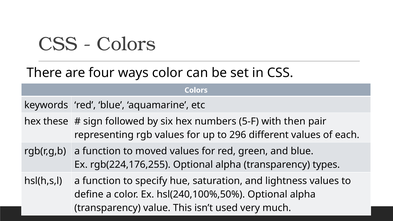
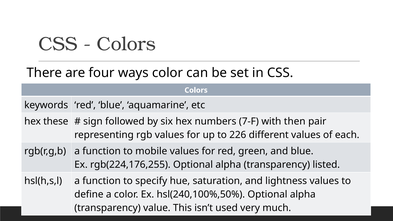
5-F: 5-F -> 7-F
296: 296 -> 226
moved: moved -> mobile
types: types -> listed
